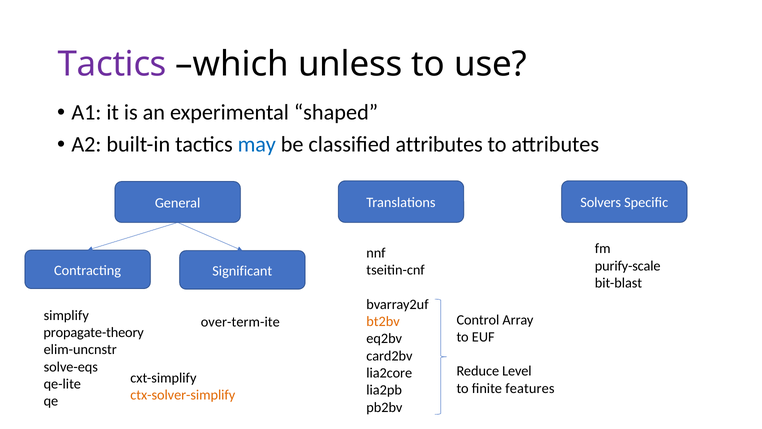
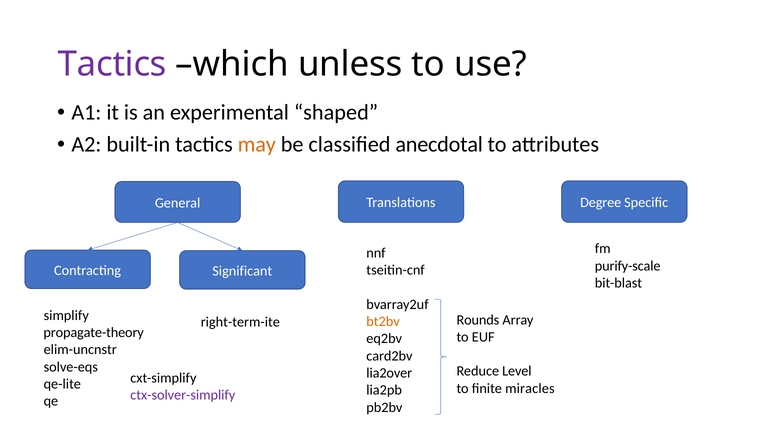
may colour: blue -> orange
classified attributes: attributes -> anecdotal
Solvers: Solvers -> Degree
Control: Control -> Rounds
over-term-ite: over-term-ite -> right-term-ite
lia2core: lia2core -> lia2over
features: features -> miracles
ctx-solver-simplify colour: orange -> purple
